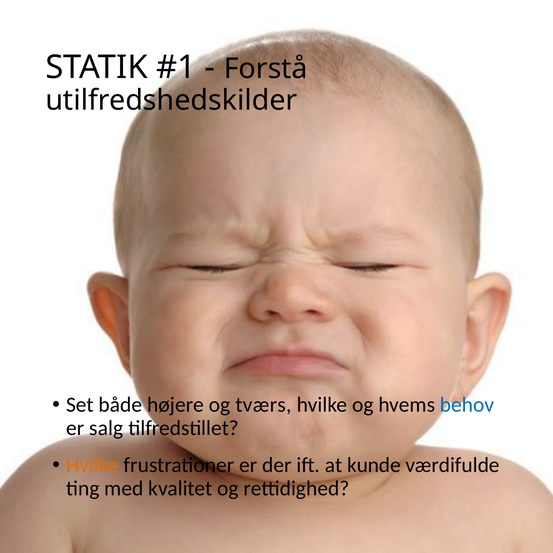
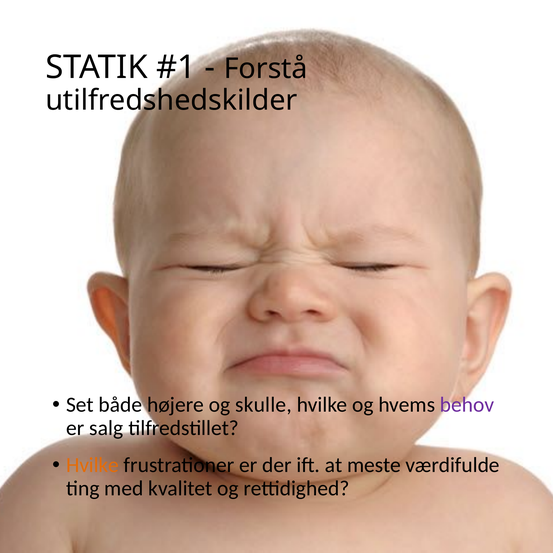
tværs: tværs -> skulle
behov colour: blue -> purple
kunde: kunde -> meste
